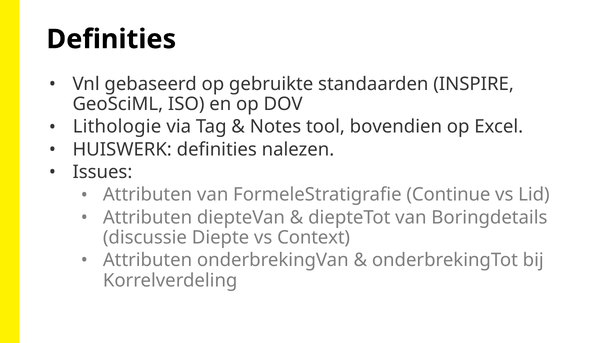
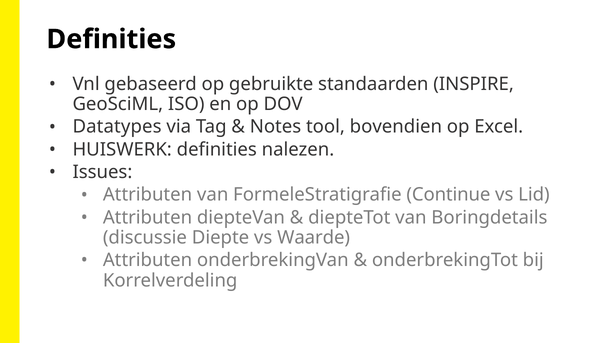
Lithologie: Lithologie -> Datatypes
Context: Context -> Waarde
